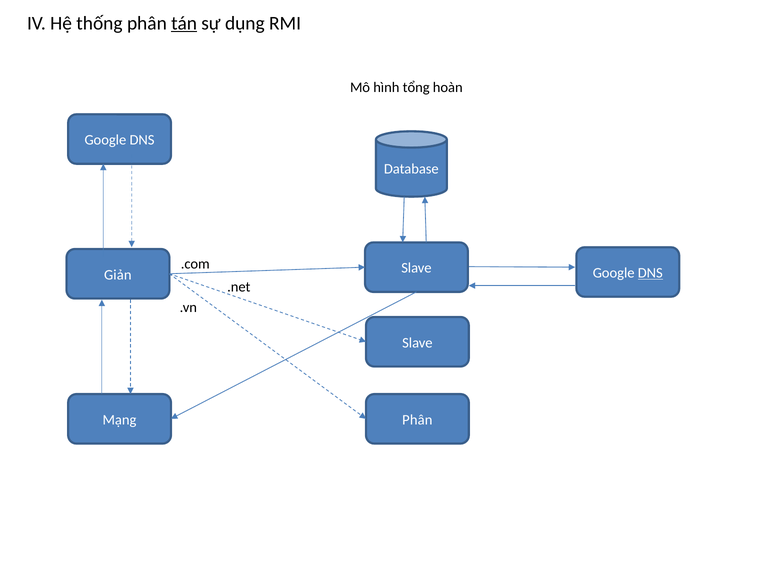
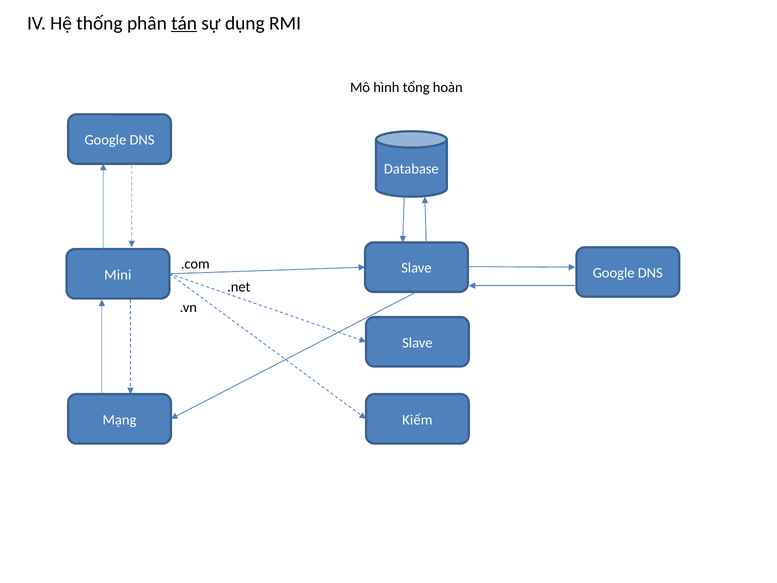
Giản: Giản -> Mini
DNS at (650, 273) underline: present -> none
Phân at (417, 420): Phân -> Kiểm
